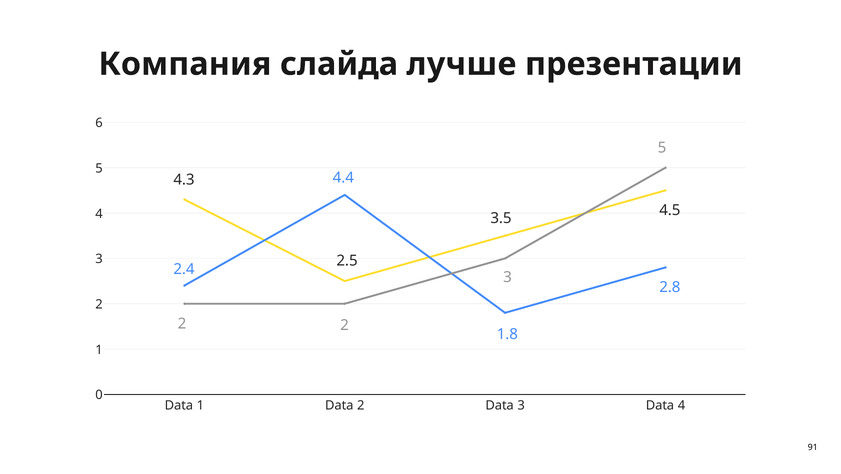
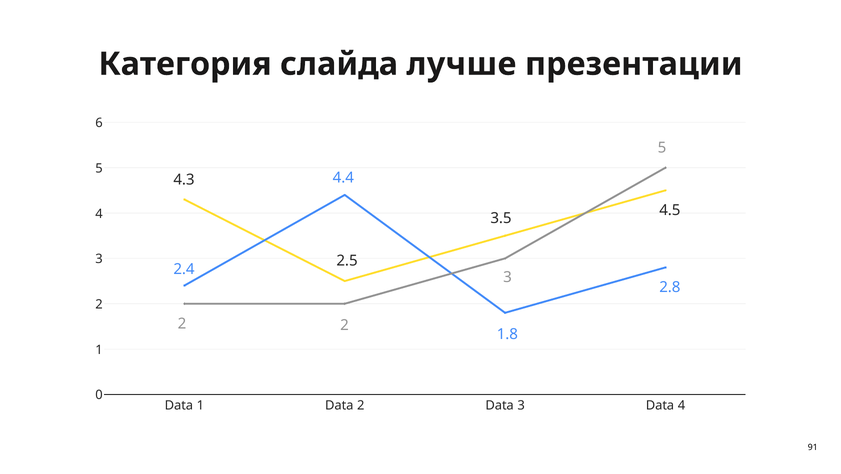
Компания: Компания -> Категория
